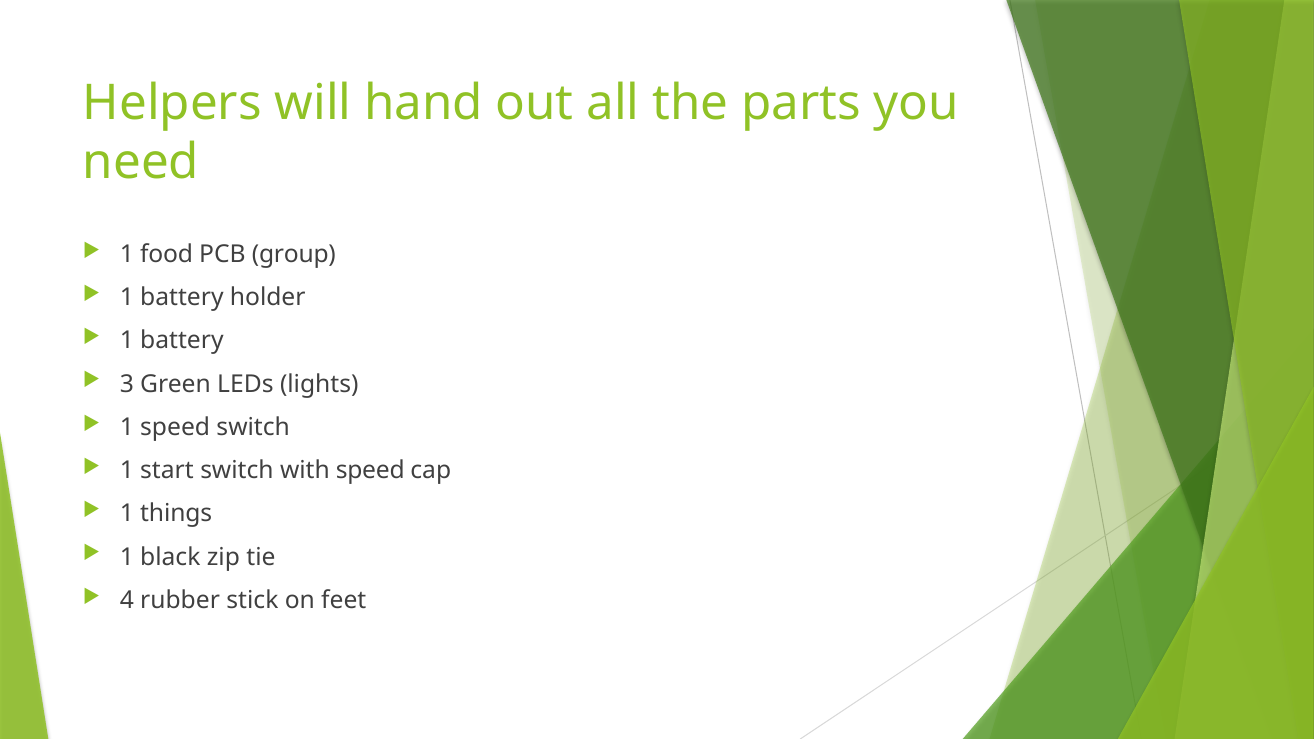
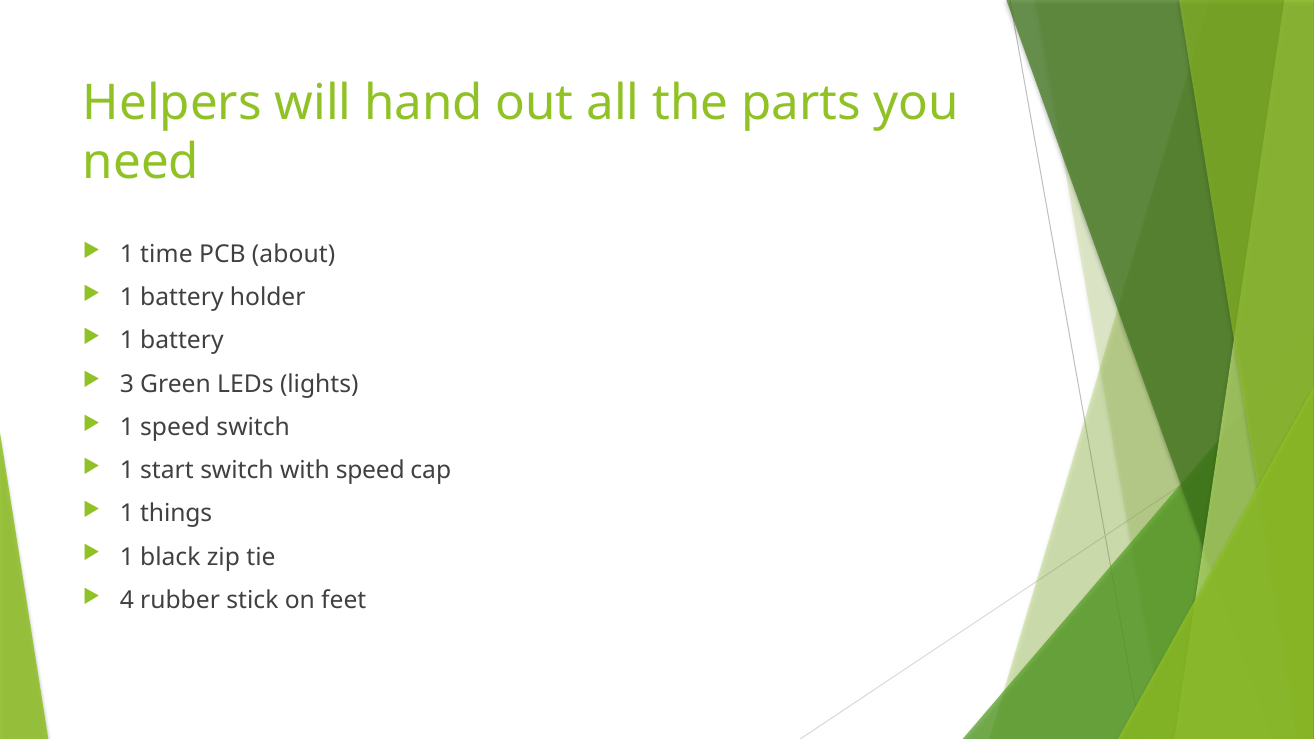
food: food -> time
group: group -> about
